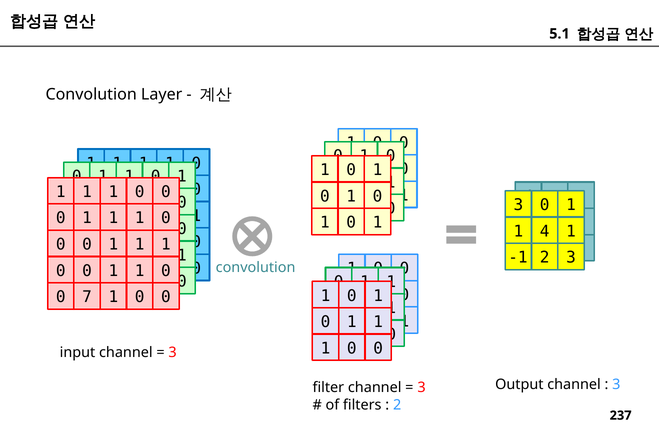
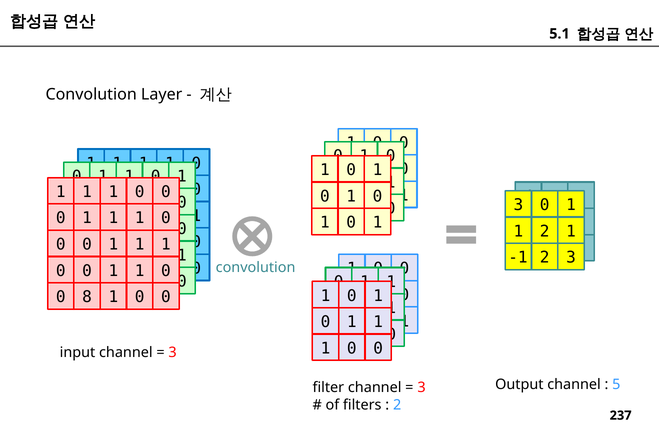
4 at (545, 231): 4 -> 2
7: 7 -> 8
3 at (616, 384): 3 -> 5
